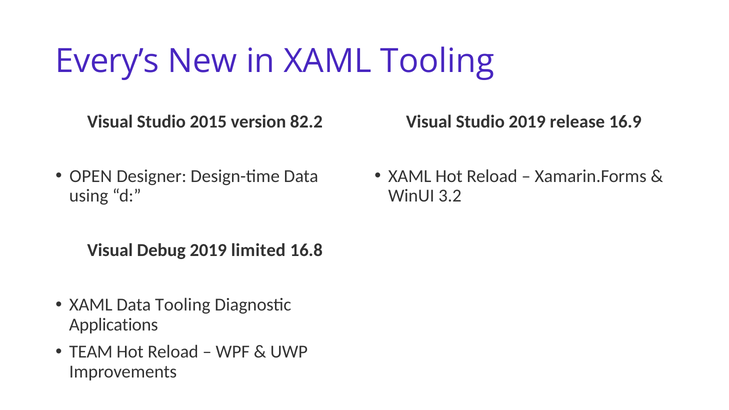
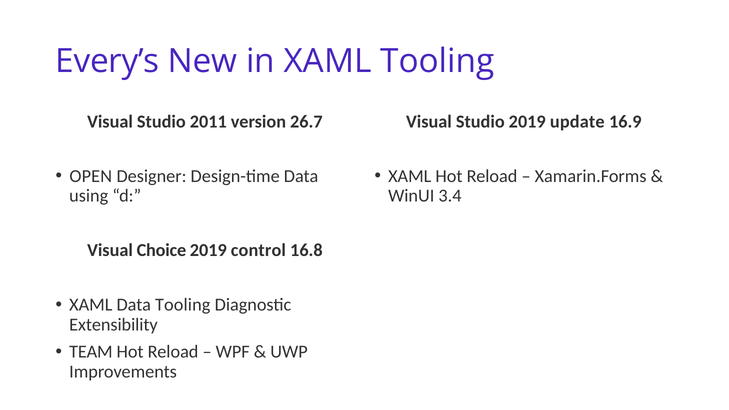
2015: 2015 -> 2011
82.2: 82.2 -> 26.7
release: release -> update
3.2: 3.2 -> 3.4
Debug: Debug -> Choice
limited: limited -> control
Applications: Applications -> Extensibility
